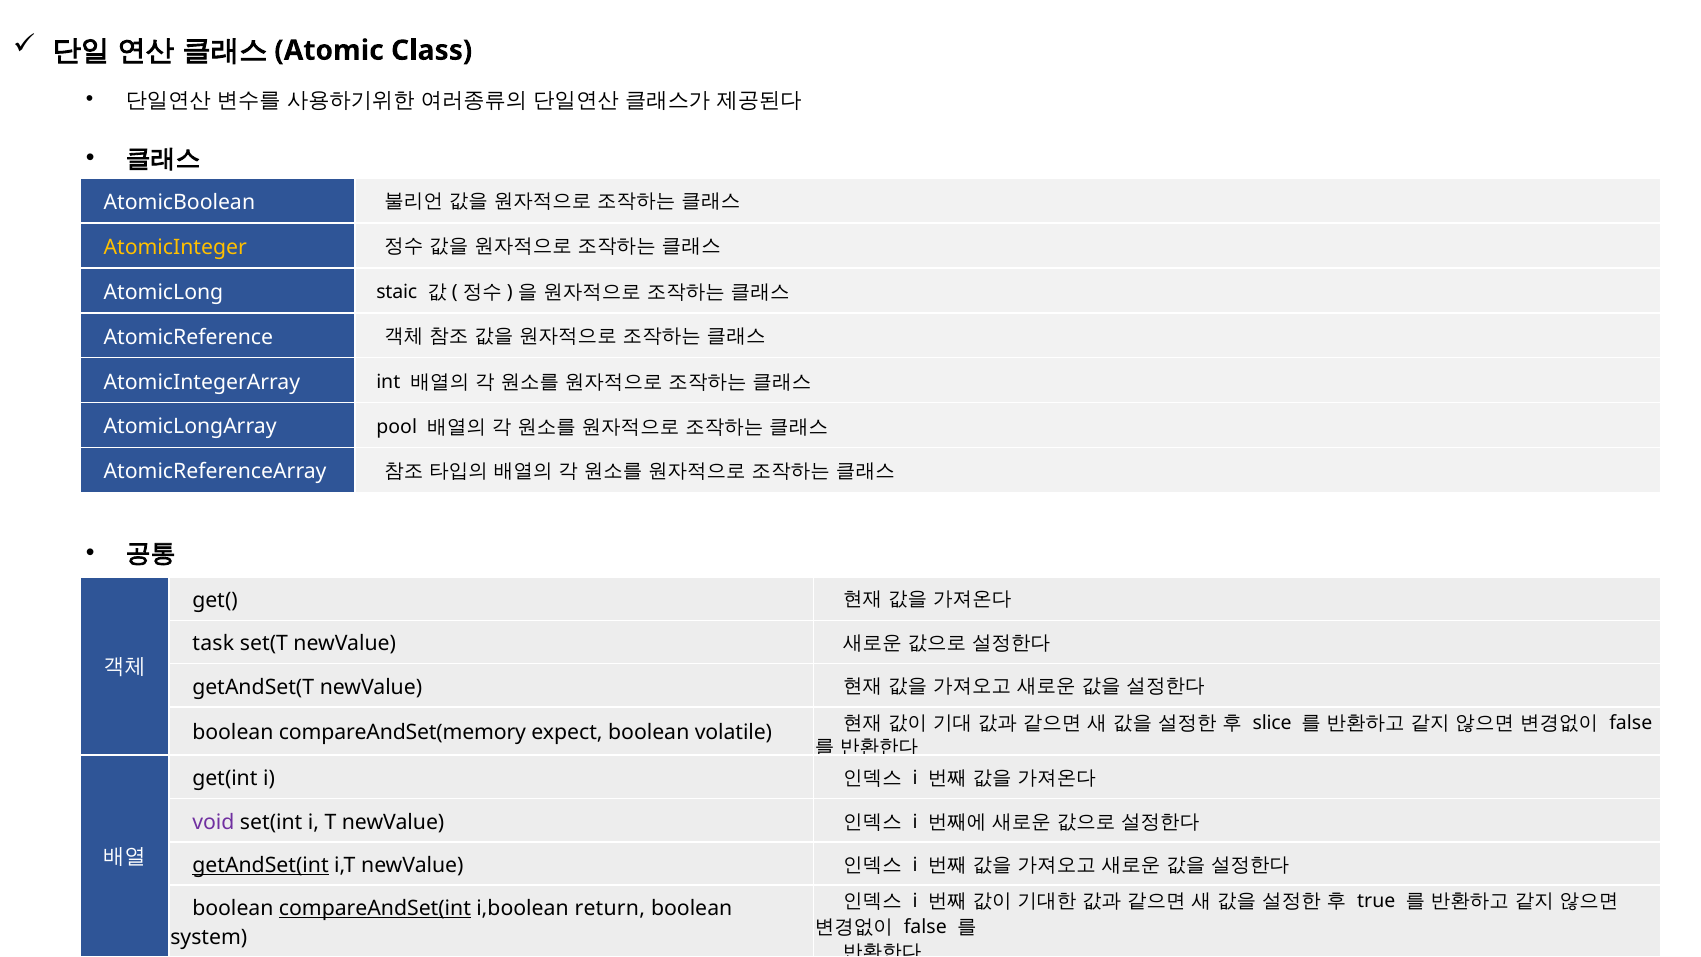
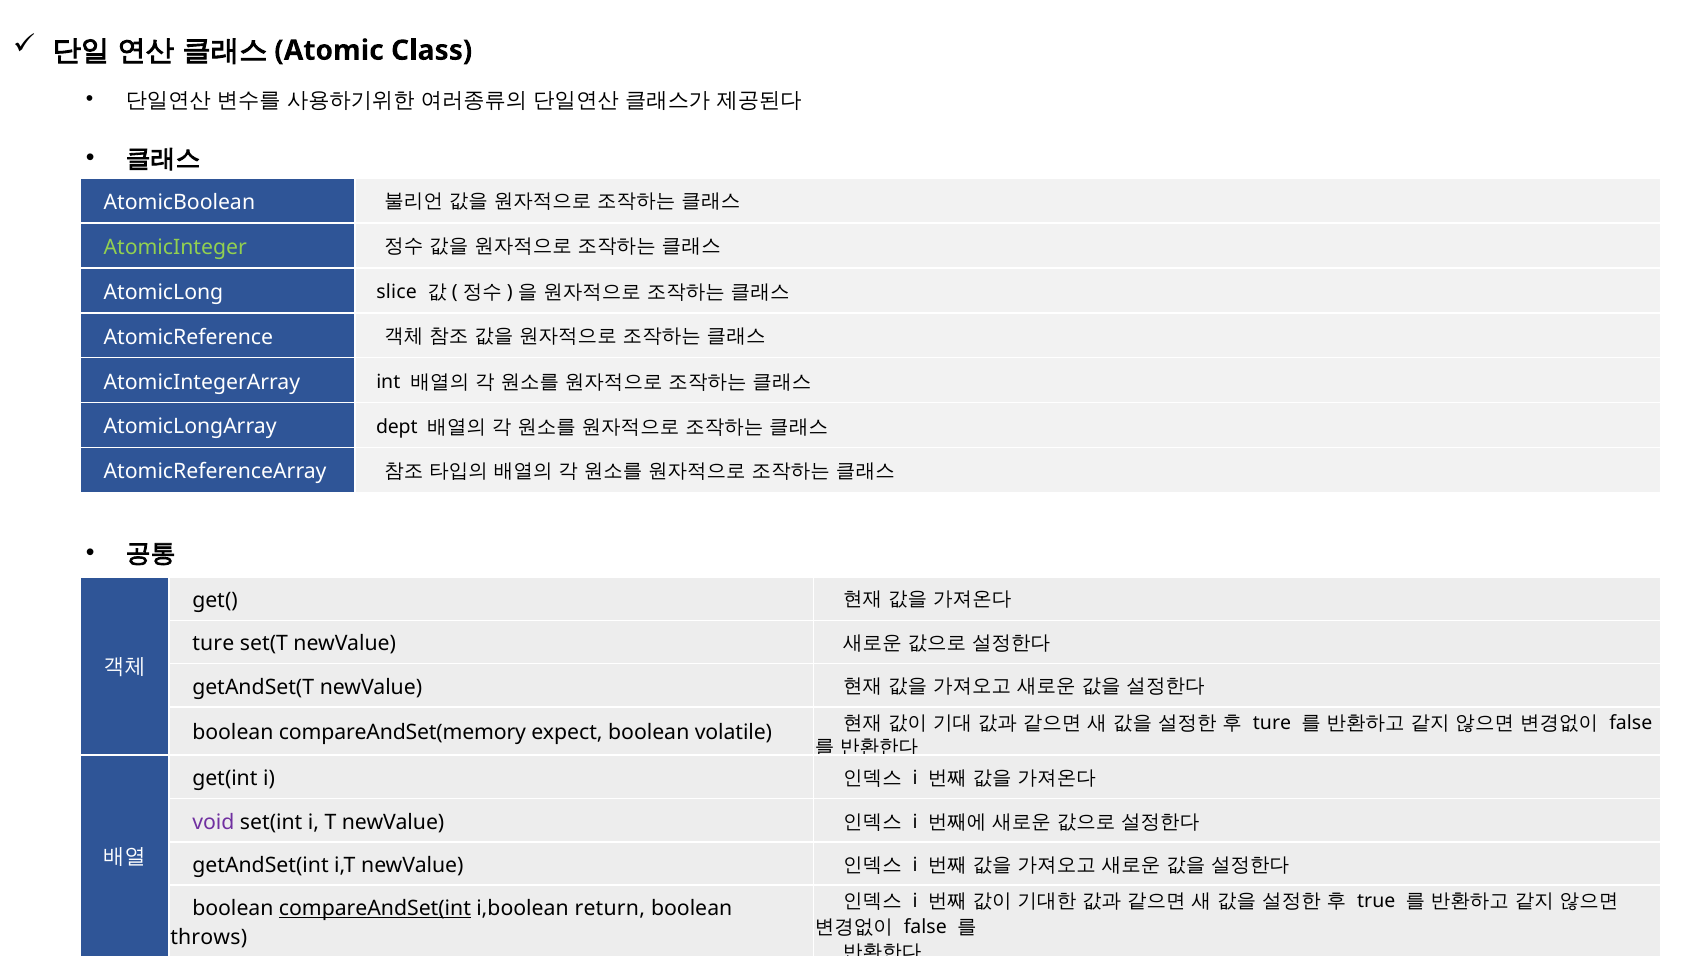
AtomicInteger colour: yellow -> light green
staic: staic -> slice
pool: pool -> dept
task at (213, 644): task -> ture
slice at (1272, 722): slice -> ture
getAndSet(int underline: present -> none
system: system -> throws
